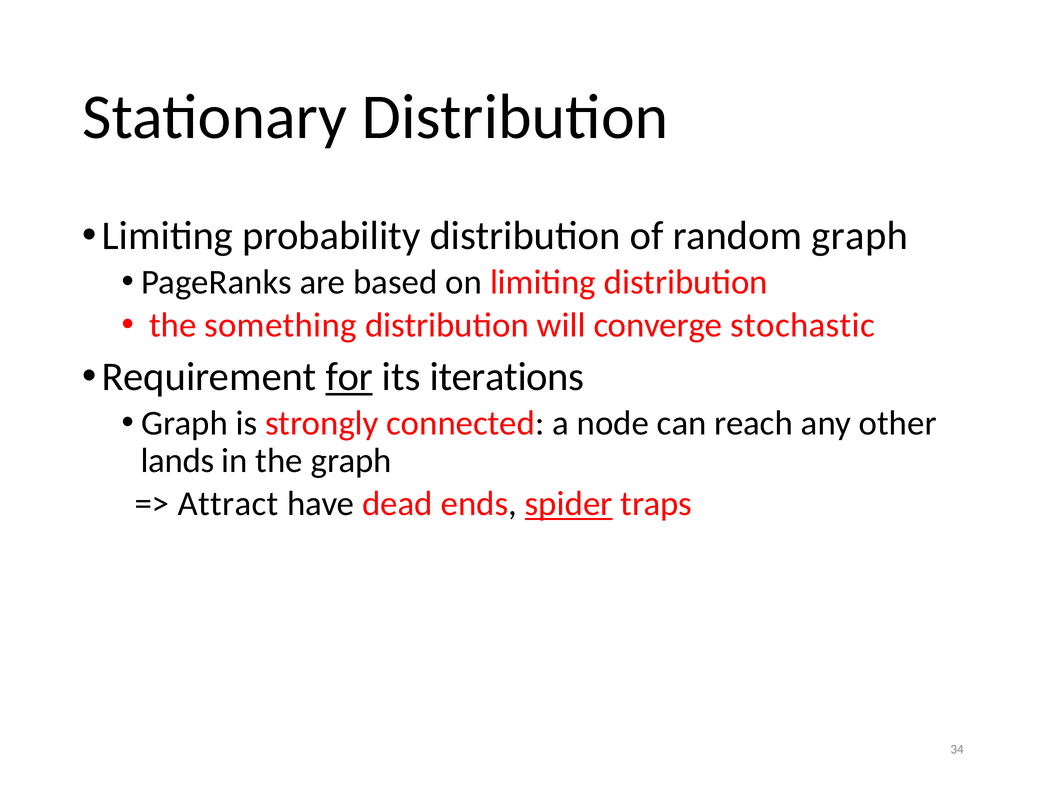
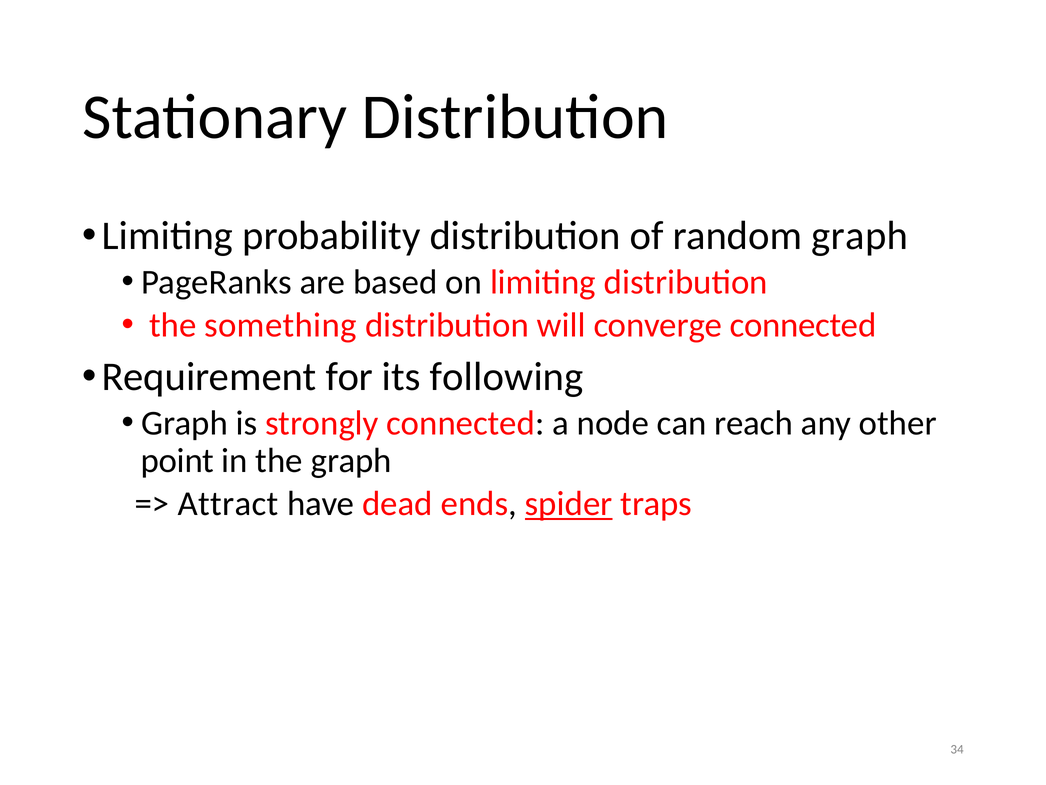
converge stochastic: stochastic -> connected
for underline: present -> none
iterations: iterations -> following
lands: lands -> point
